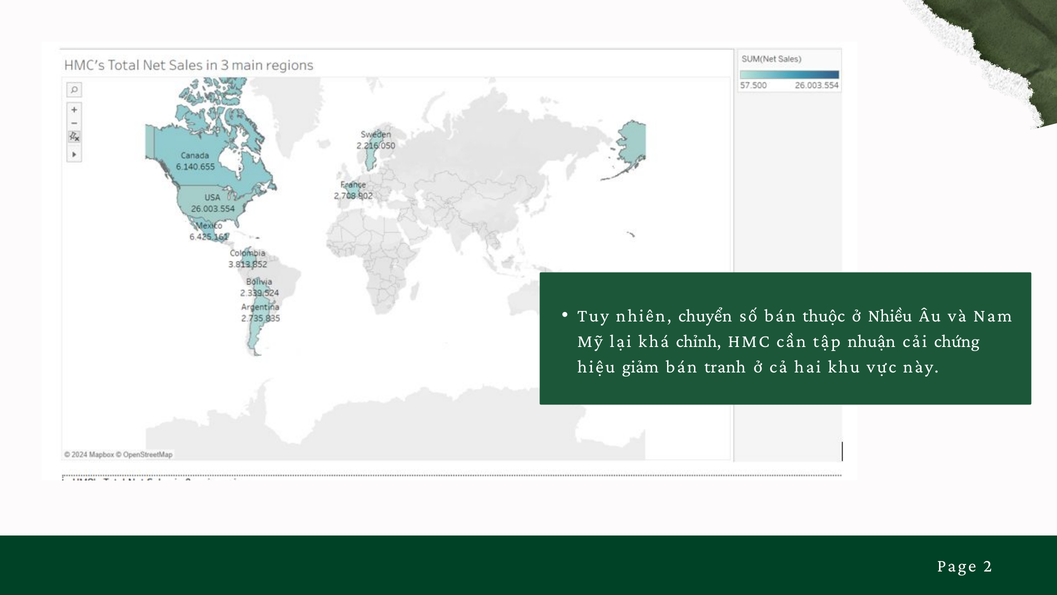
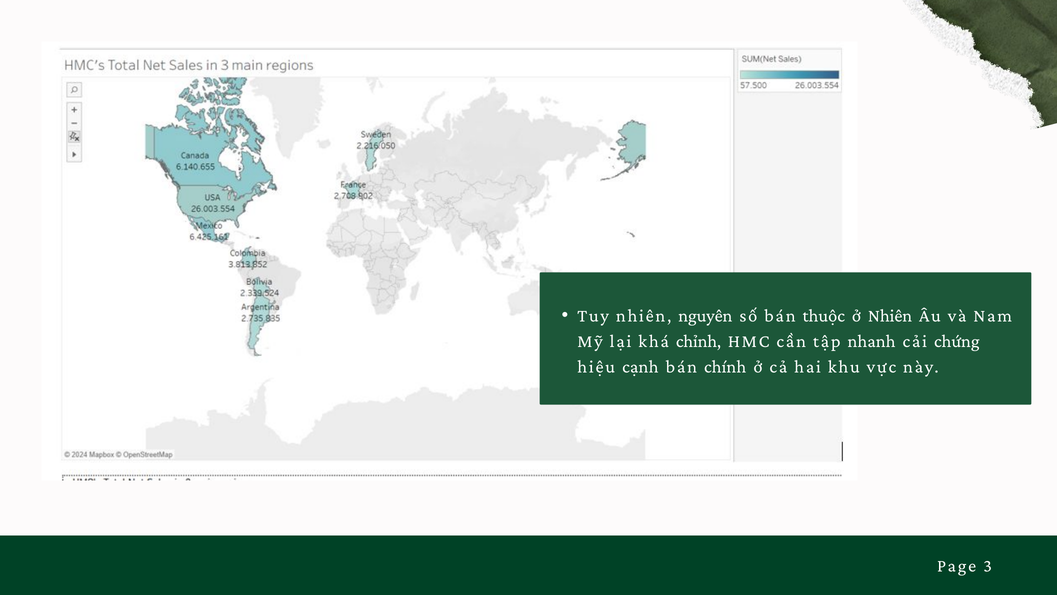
chuyển: chuyển -> nguyên
ở Nhiều: Nhiều -> Nhiên
nhuận: nhuận -> nhanh
giảm: giảm -> cạnh
tranh: tranh -> chính
2: 2 -> 3
